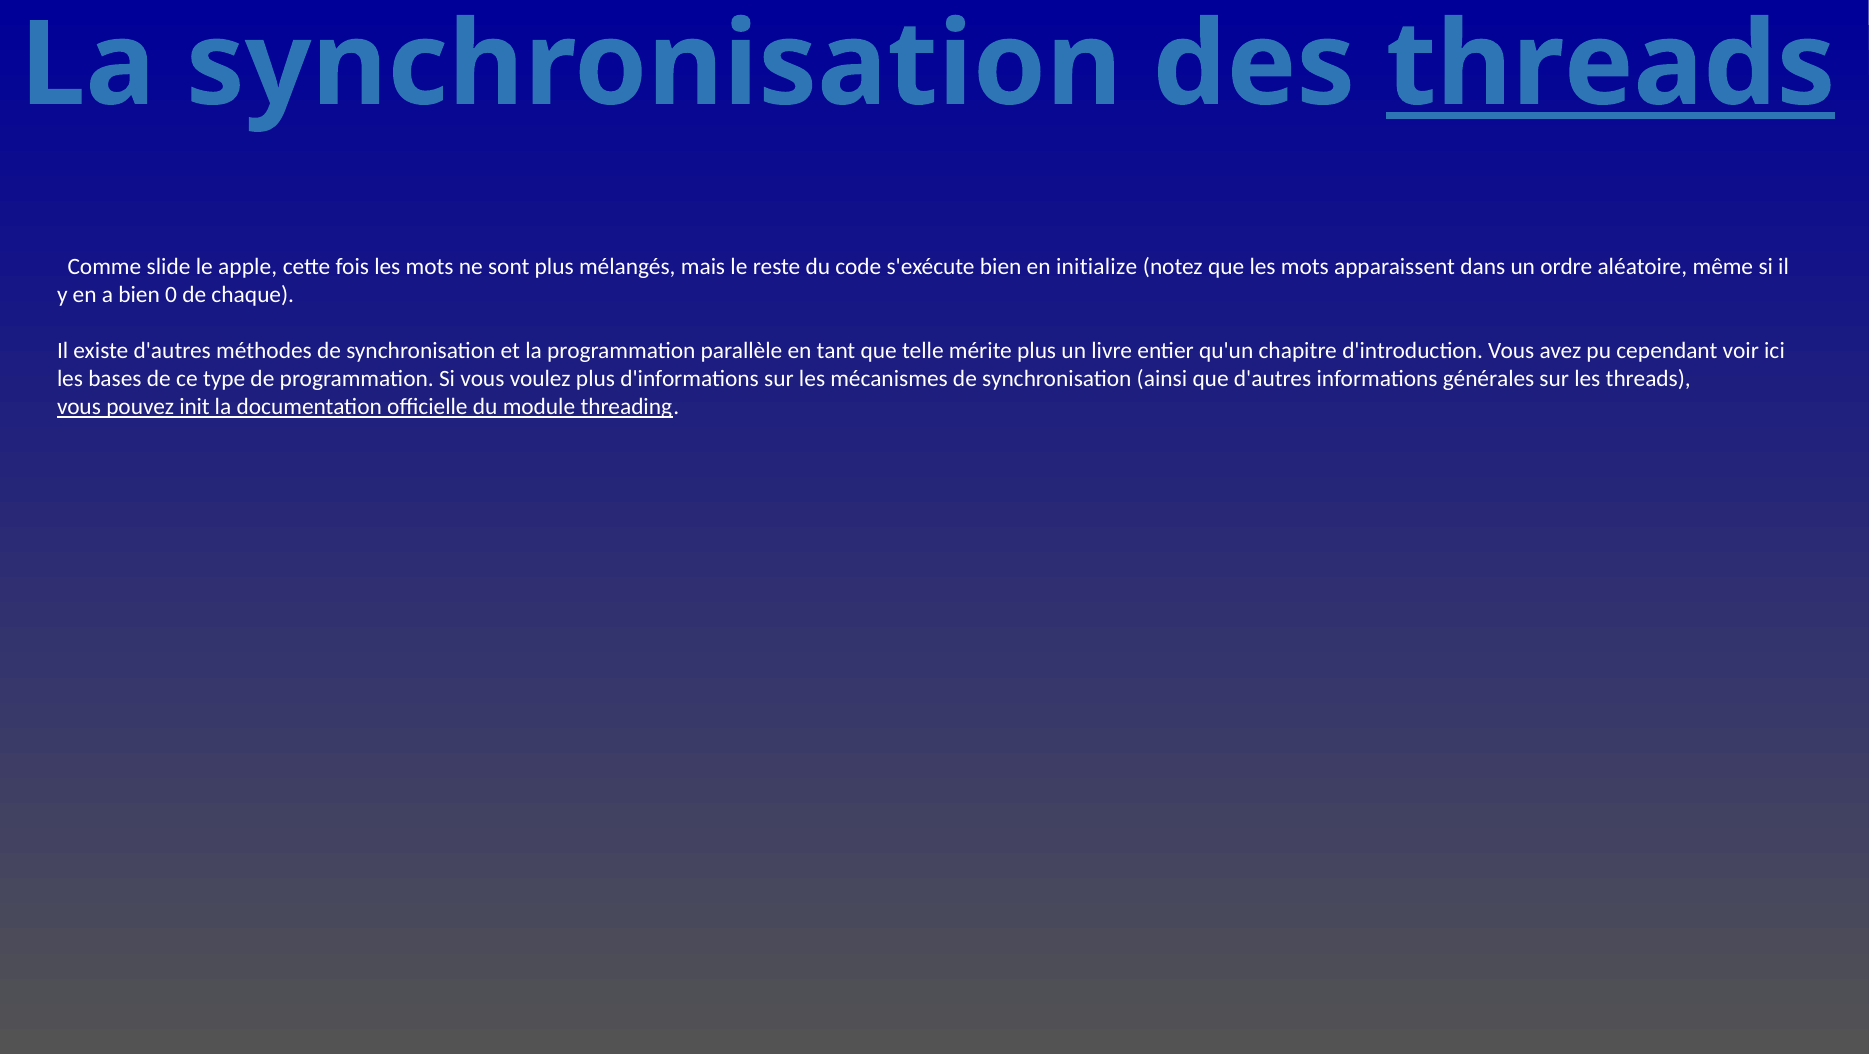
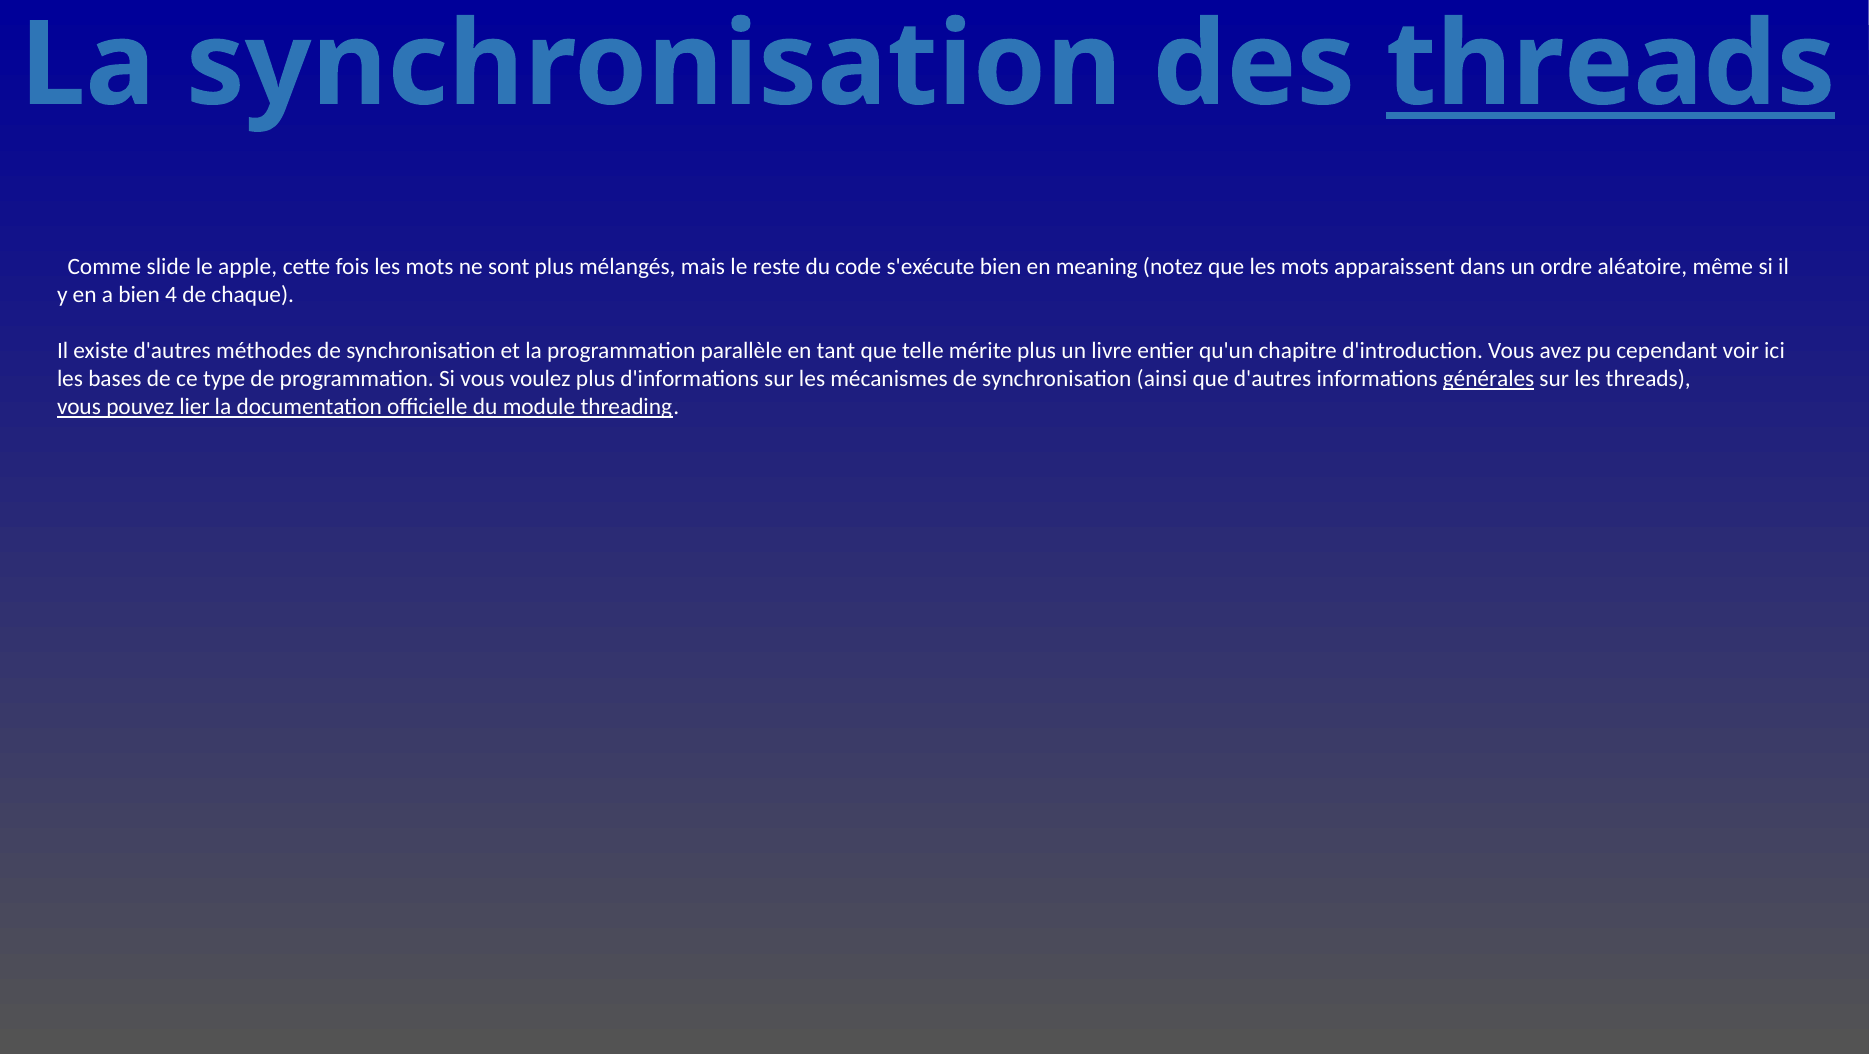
initialize: initialize -> meaning
0: 0 -> 4
générales underline: none -> present
init: init -> lier
